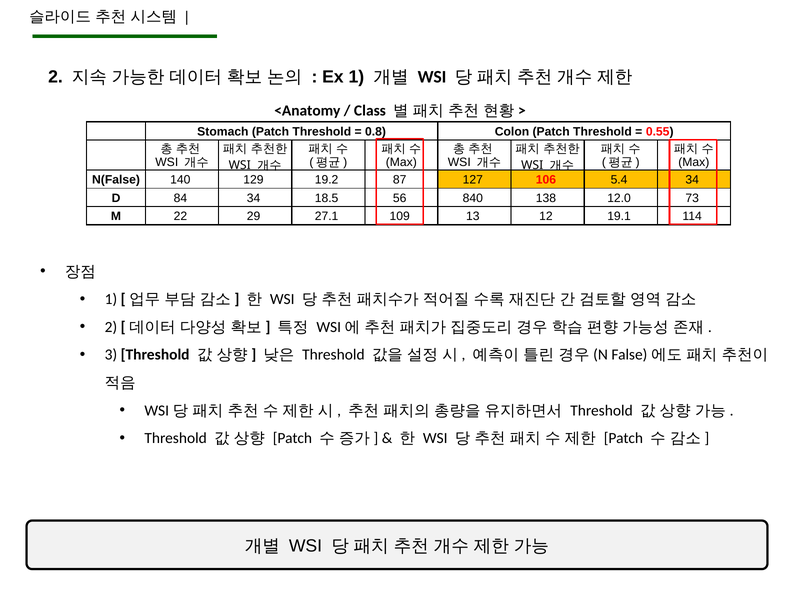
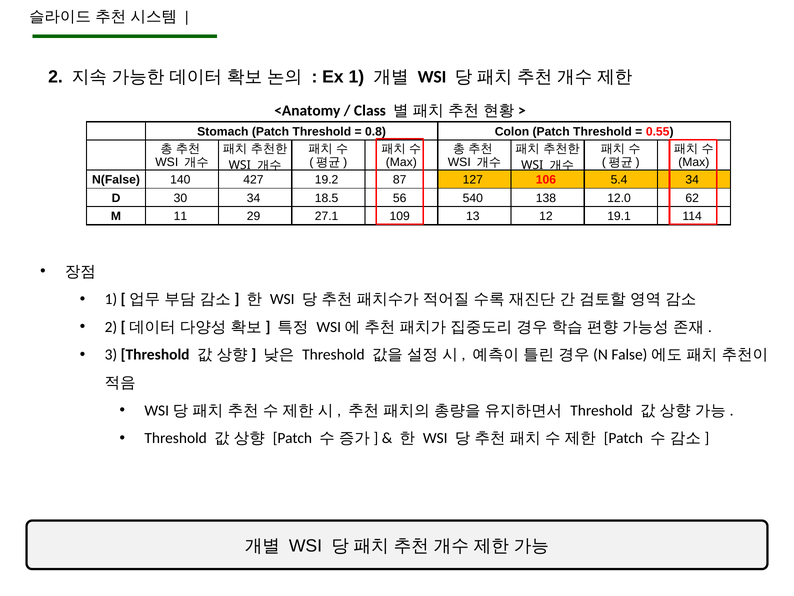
129: 129 -> 427
84: 84 -> 30
840: 840 -> 540
73: 73 -> 62
22: 22 -> 11
